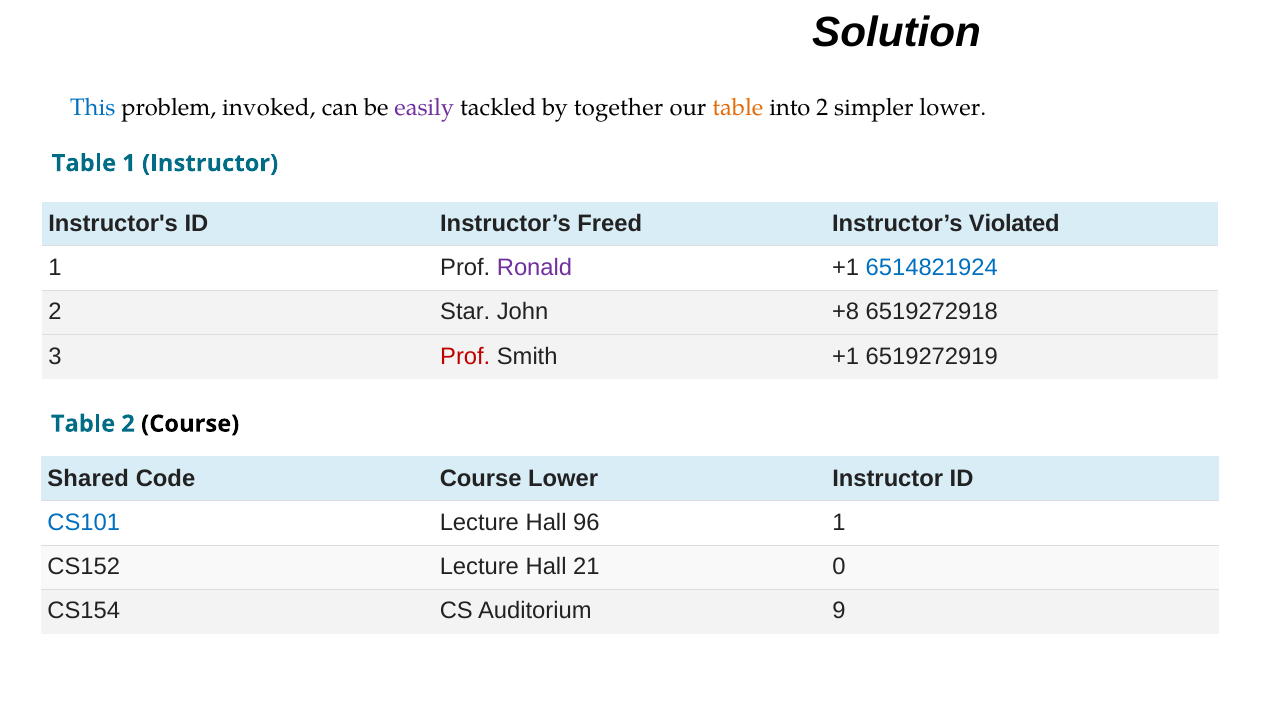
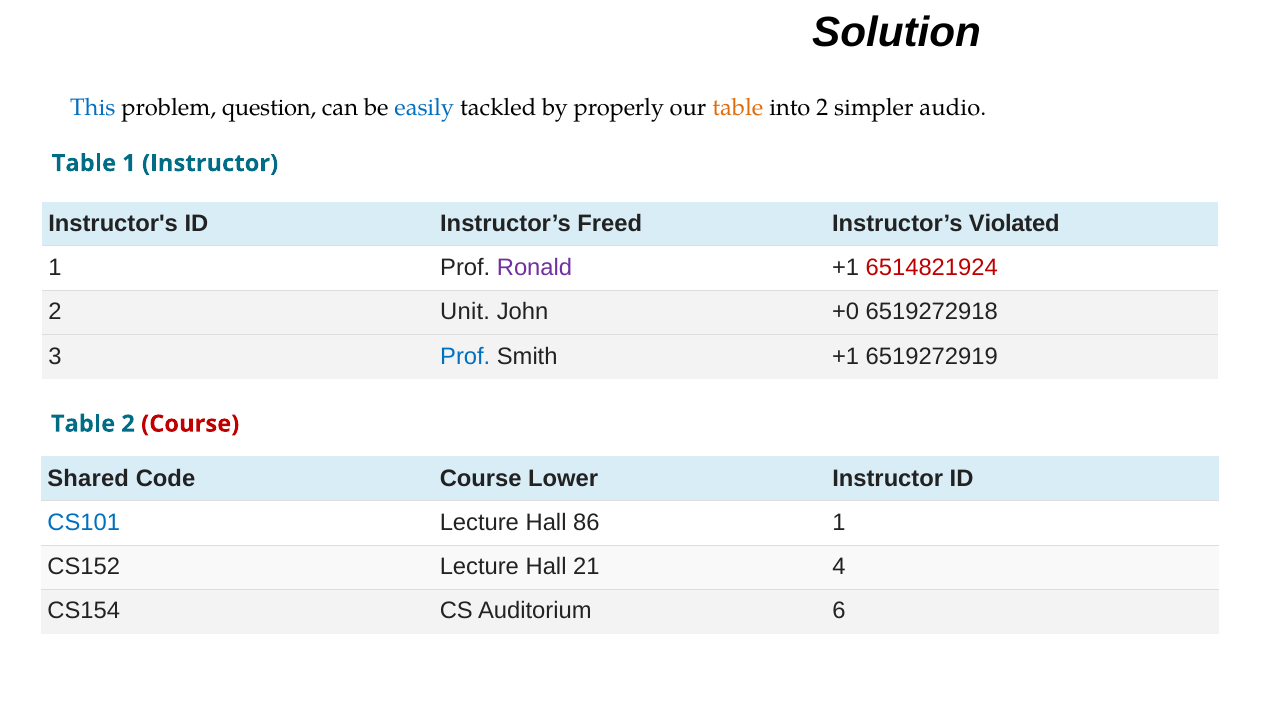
invoked: invoked -> question
easily colour: purple -> blue
together: together -> properly
simpler lower: lower -> audio
6514821924 colour: blue -> red
Star: Star -> Unit
+8: +8 -> +0
Prof at (465, 356) colour: red -> blue
Course at (190, 424) colour: black -> red
96: 96 -> 86
0: 0 -> 4
9: 9 -> 6
